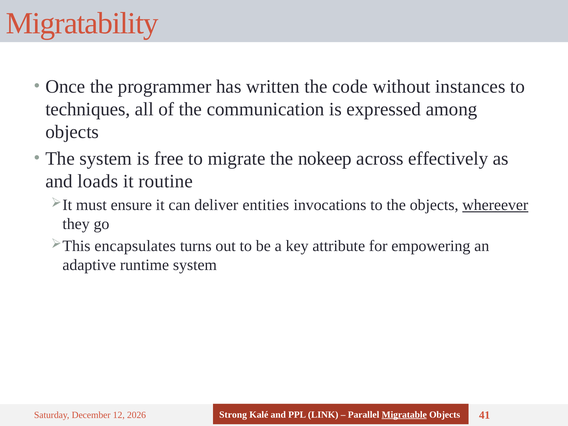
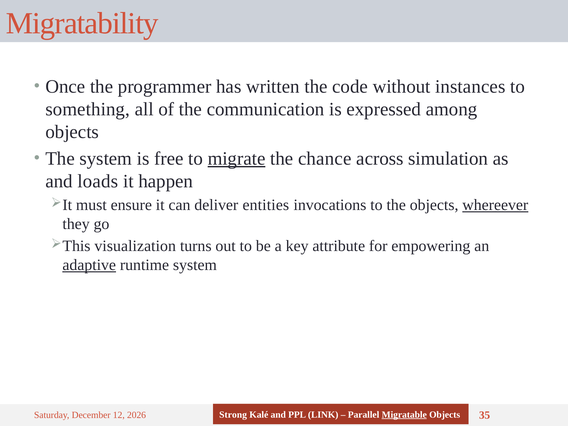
techniques: techniques -> something
migrate underline: none -> present
nokeep: nokeep -> chance
effectively: effectively -> simulation
routine: routine -> happen
encapsulates: encapsulates -> visualization
adaptive underline: none -> present
41: 41 -> 35
